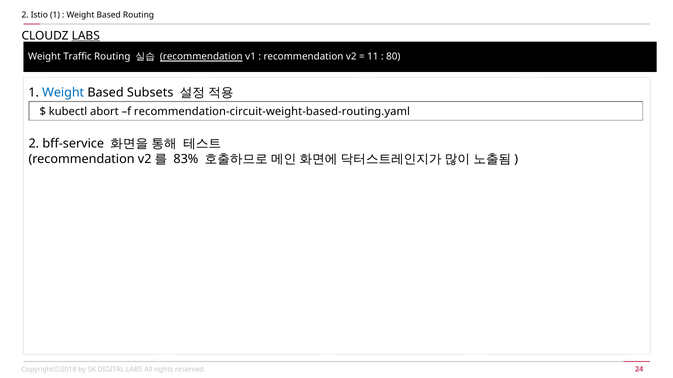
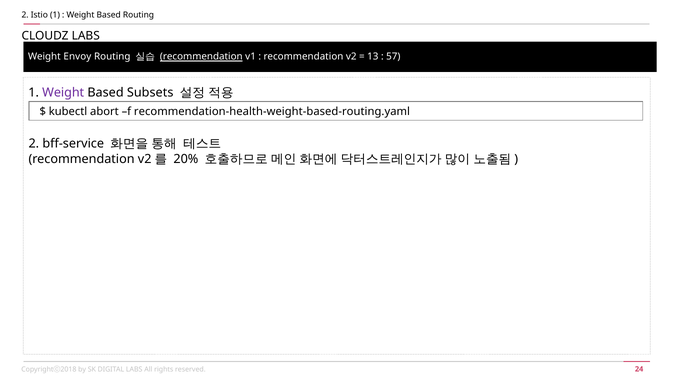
LABS at (86, 36) underline: present -> none
Traffic: Traffic -> Envoy
11: 11 -> 13
80: 80 -> 57
Weight at (63, 93) colour: blue -> purple
recommendation-circuit-weight-based-routing.yaml: recommendation-circuit-weight-based-routing.yaml -> recommendation-health-weight-based-routing.yaml
83%: 83% -> 20%
